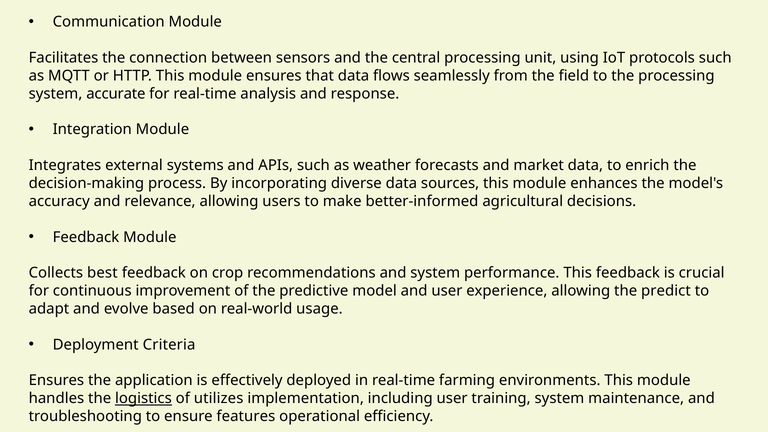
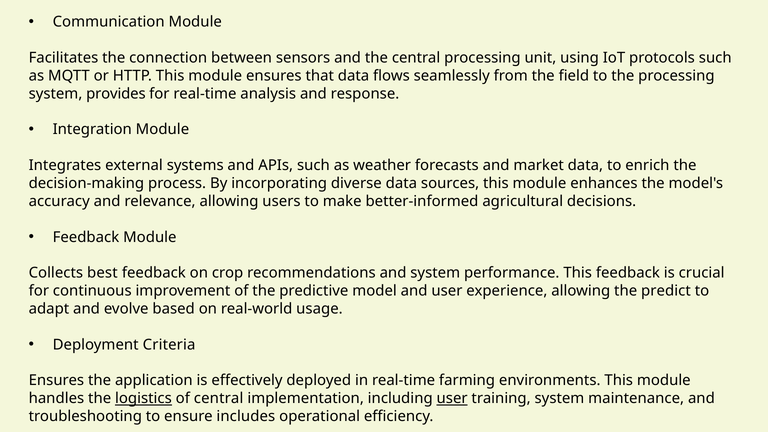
accurate: accurate -> provides
of utilizes: utilizes -> central
user at (452, 398) underline: none -> present
features: features -> includes
